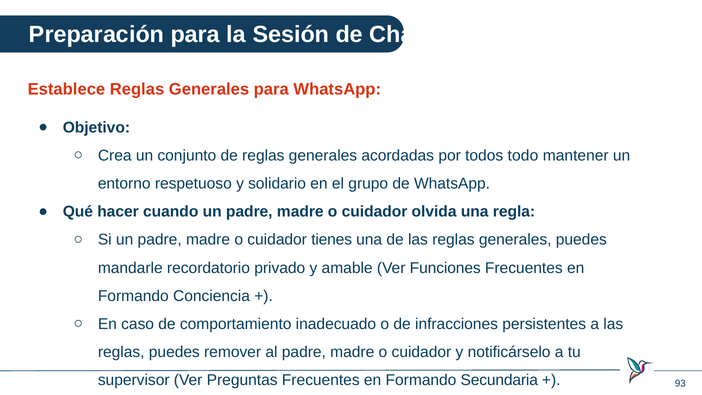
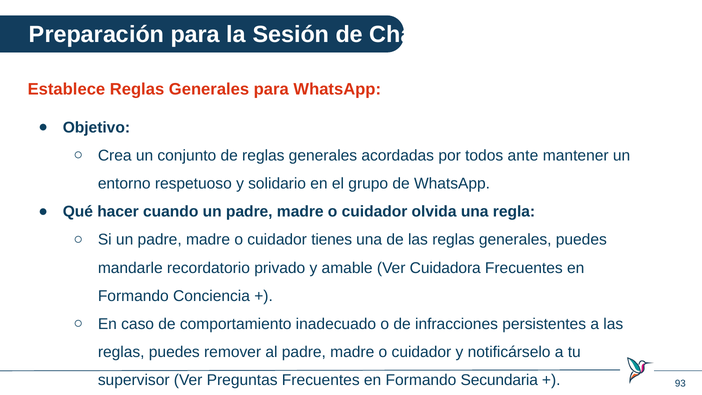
todo: todo -> ante
Funciones: Funciones -> Cuidadora
